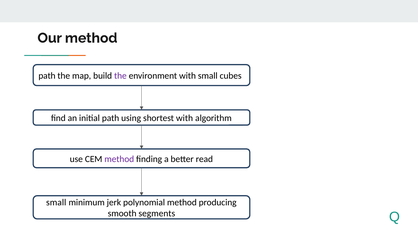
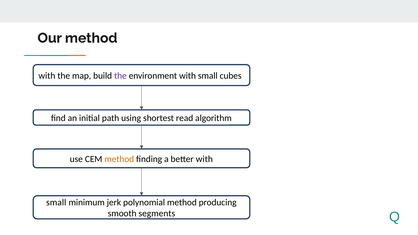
path at (47, 76): path -> with
shortest with: with -> read
method at (119, 159) colour: purple -> orange
better read: read -> with
